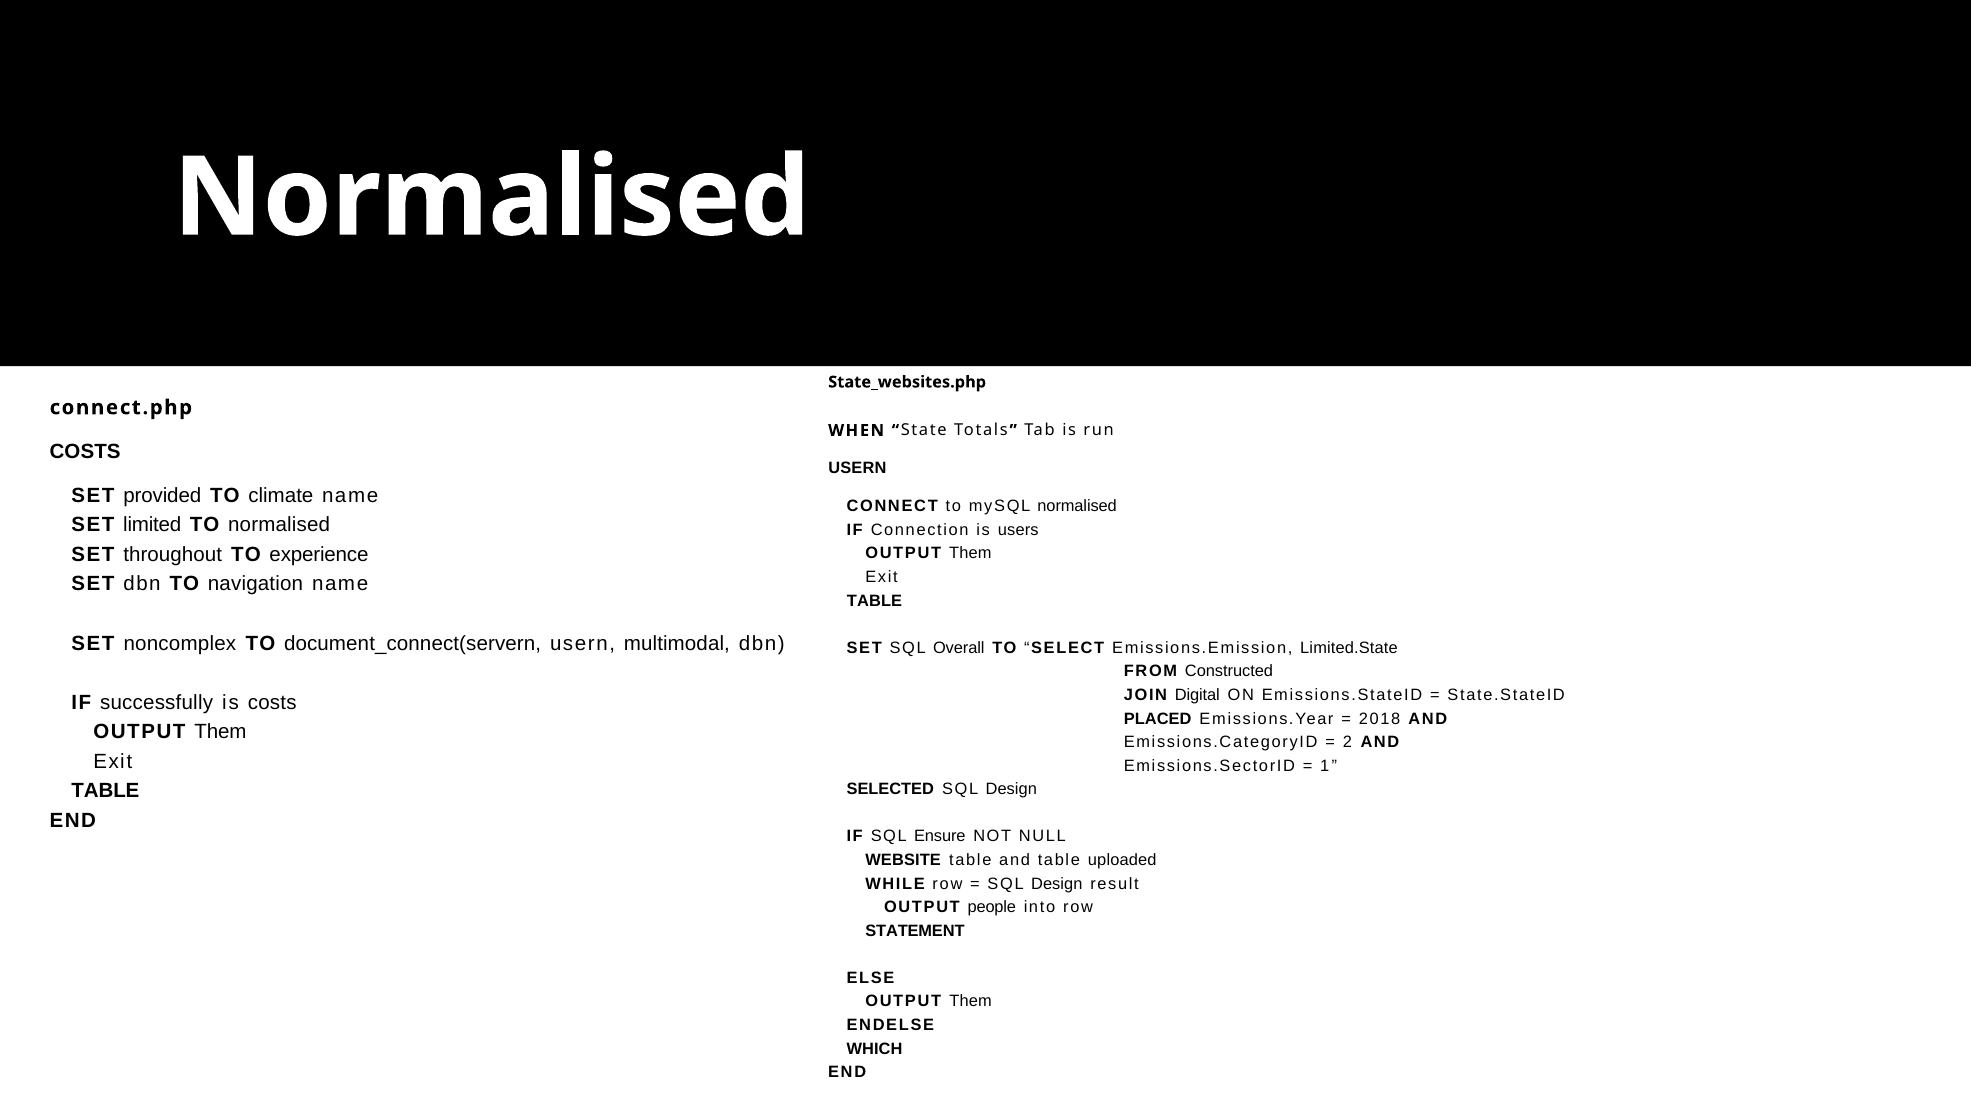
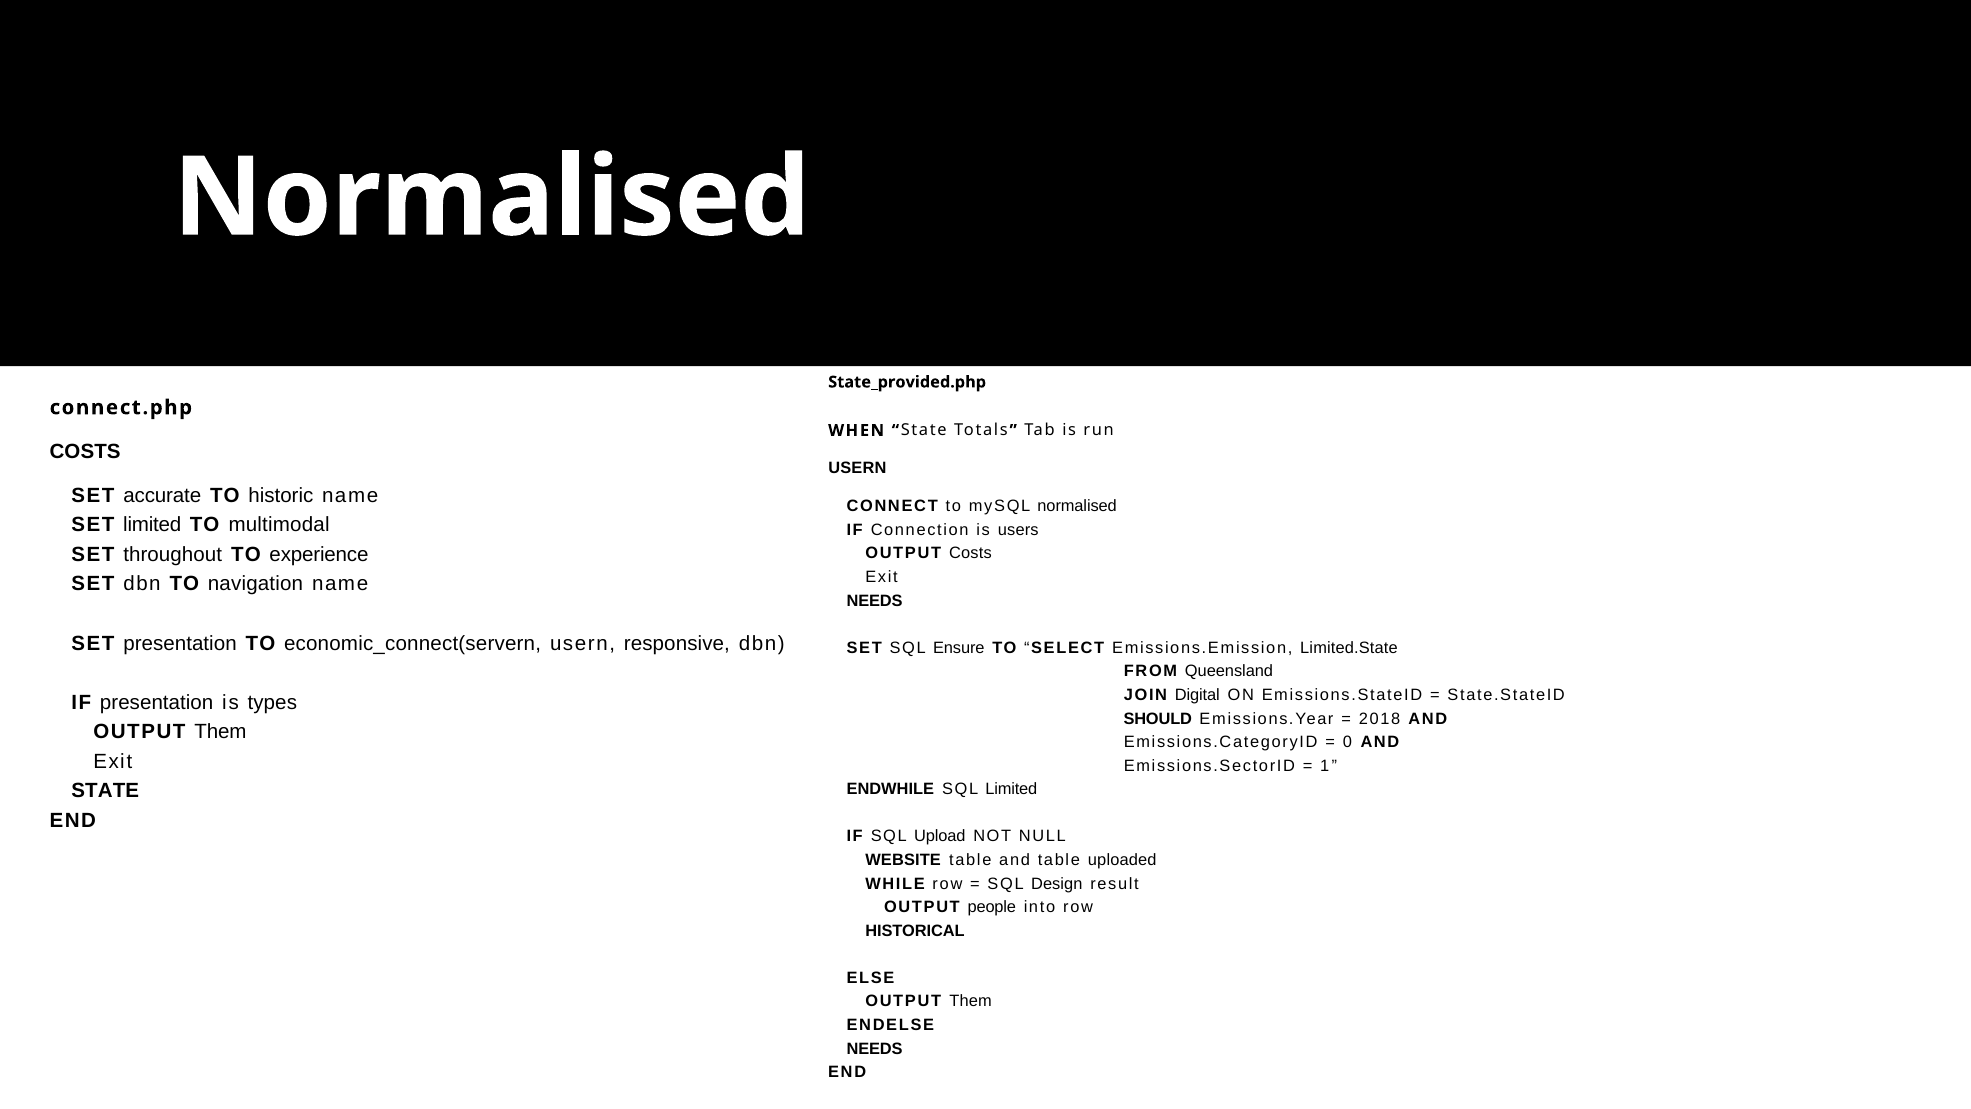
State_websites.php: State_websites.php -> State_provided.php
provided: provided -> accurate
climate: climate -> historic
TO normalised: normalised -> multimodal
Them at (970, 553): Them -> Costs
TABLE at (875, 601): TABLE -> NEEDS
SET noncomplex: noncomplex -> presentation
document_connect(servern: document_connect(servern -> economic_connect(servern
multimodal: multimodal -> responsive
Overall: Overall -> Ensure
Constructed: Constructed -> Queensland
IF successfully: successfully -> presentation
is costs: costs -> types
PLACED: PLACED -> SHOULD
2: 2 -> 0
TABLE at (105, 791): TABLE -> STATE
SELECTED: SELECTED -> ENDWHILE
Design at (1011, 789): Design -> Limited
Ensure: Ensure -> Upload
STATEMENT: STATEMENT -> HISTORICAL
WHICH at (875, 1048): WHICH -> NEEDS
